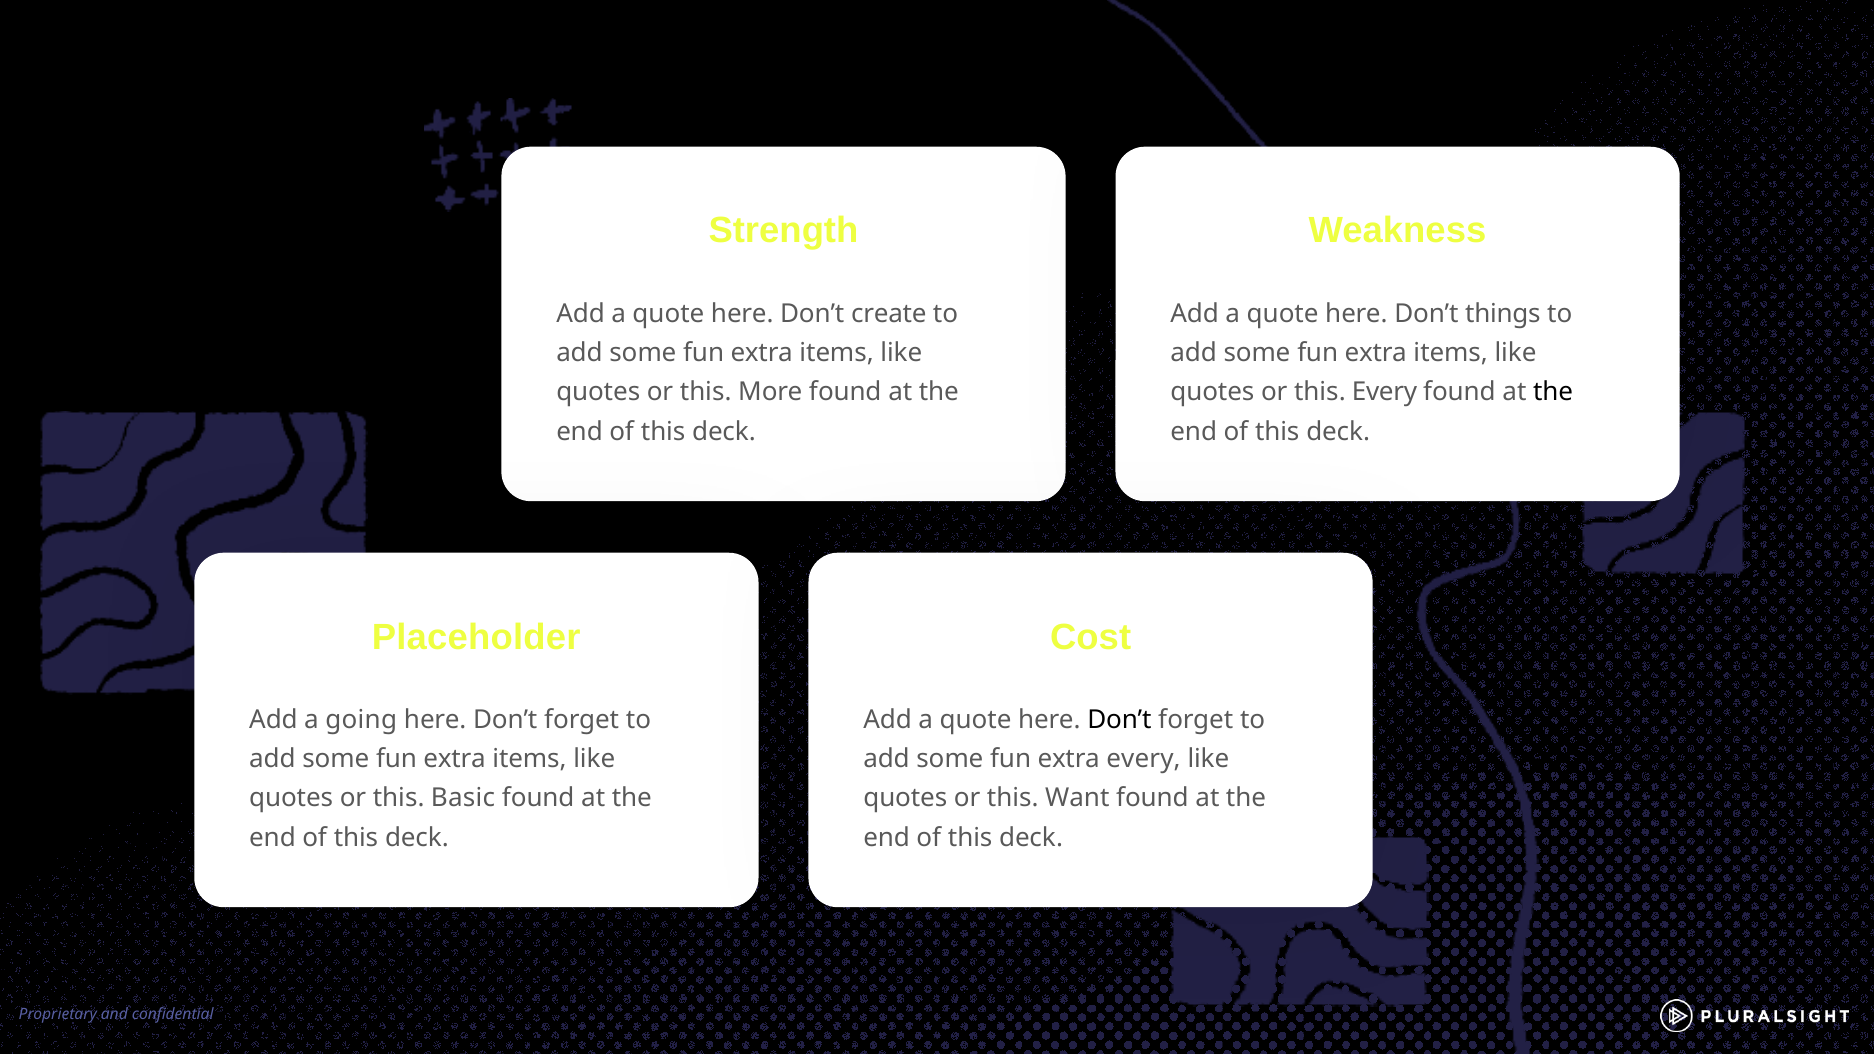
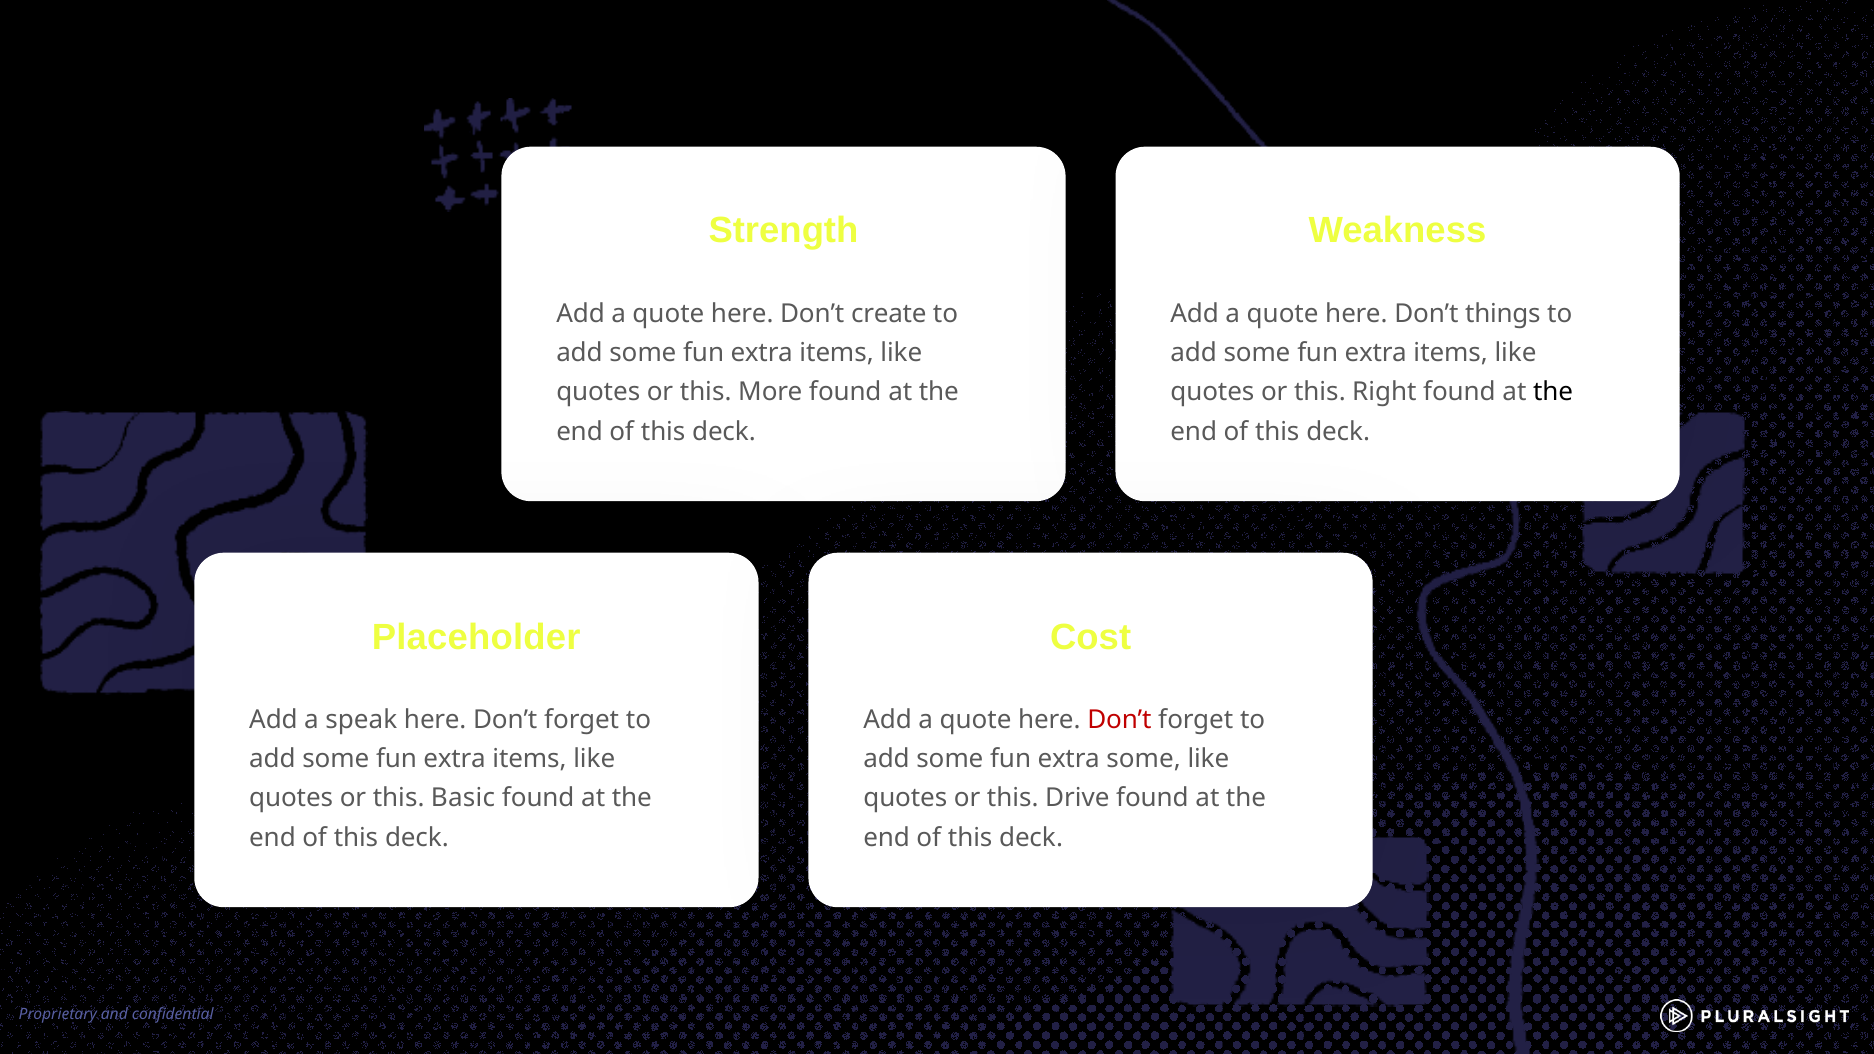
this Every: Every -> Right
going: going -> speak
Don’t at (1119, 720) colour: black -> red
extra every: every -> some
Want: Want -> Drive
